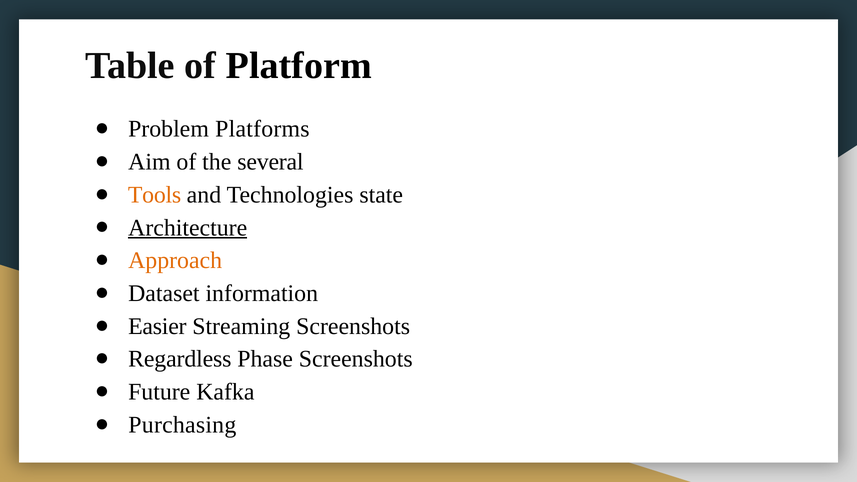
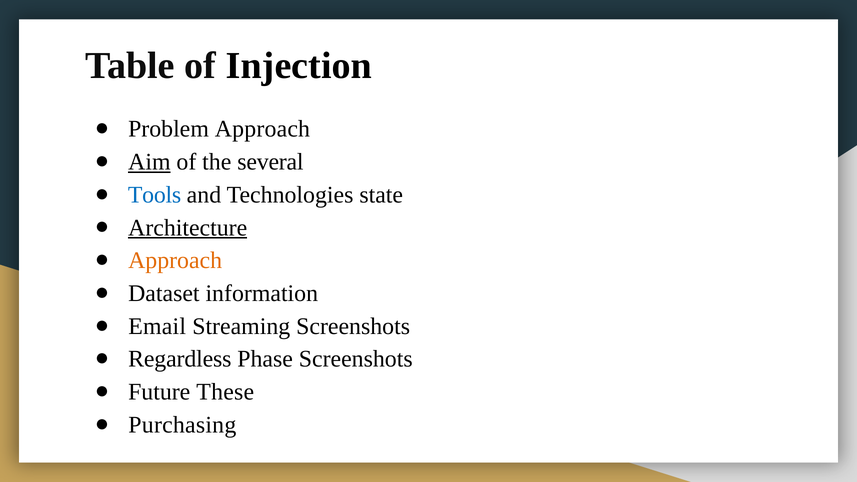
Platform: Platform -> Injection
Problem Platforms: Platforms -> Approach
Aim underline: none -> present
Tools colour: orange -> blue
Easier: Easier -> Email
Kafka: Kafka -> These
